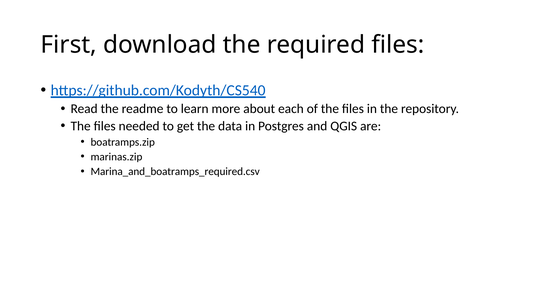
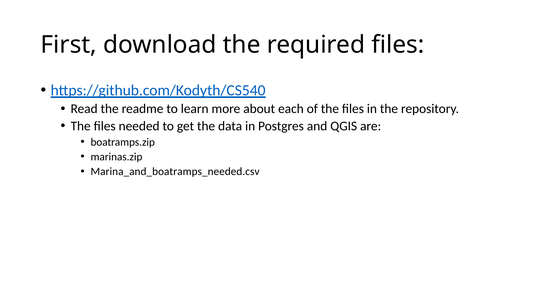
Marina_and_boatramps_required.csv: Marina_and_boatramps_required.csv -> Marina_and_boatramps_needed.csv
